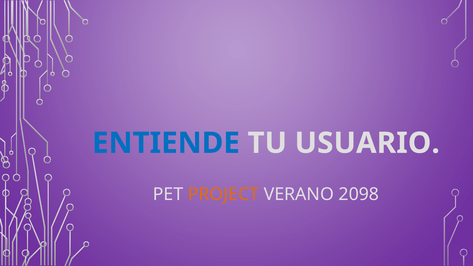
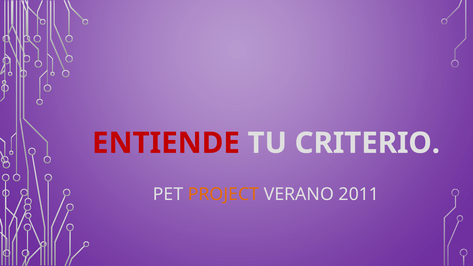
ENTIENDE colour: blue -> red
USUARIO: USUARIO -> CRITERIO
2098: 2098 -> 2011
